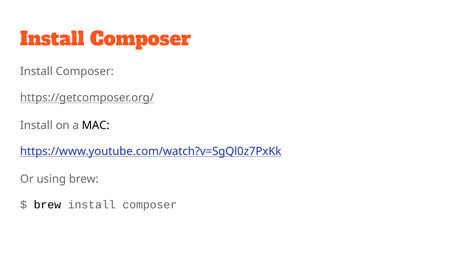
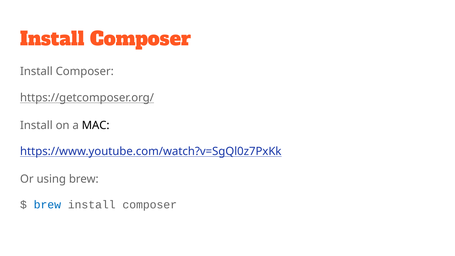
brew at (47, 205) colour: black -> blue
